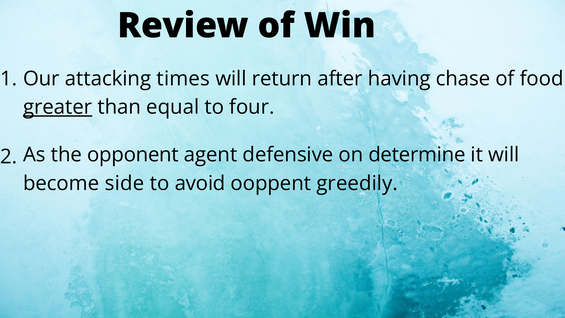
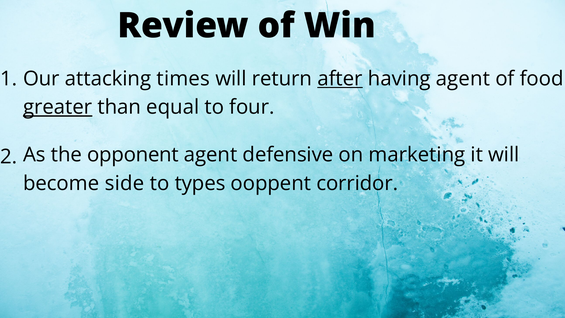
after underline: none -> present
having chase: chase -> agent
determine: determine -> marketing
avoid: avoid -> types
greedily: greedily -> corridor
